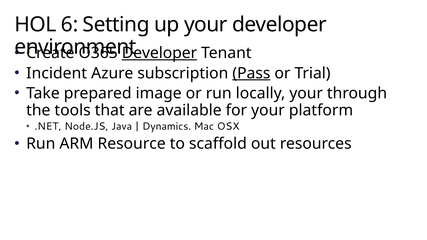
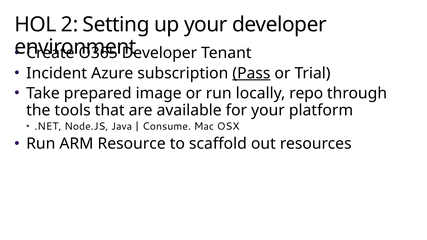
6: 6 -> 2
Developer at (159, 53) underline: present -> none
locally your: your -> repo
Dynamics: Dynamics -> Consume
